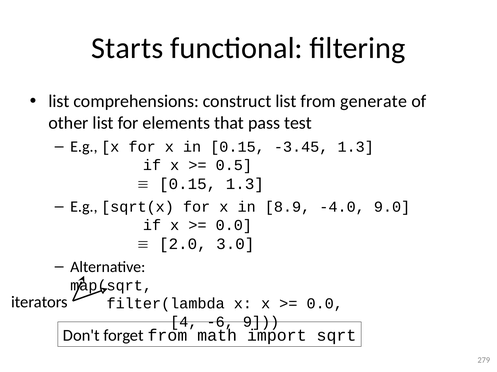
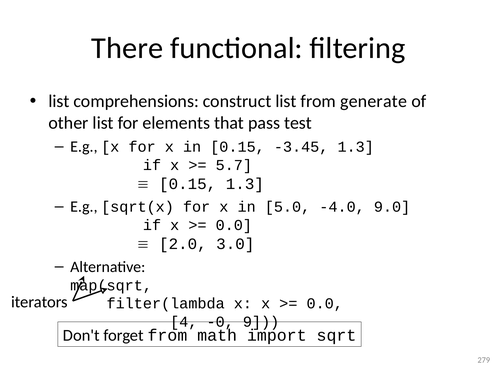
Starts: Starts -> There
0.5: 0.5 -> 5.7
8.9: 8.9 -> 5.0
-6: -6 -> -0
